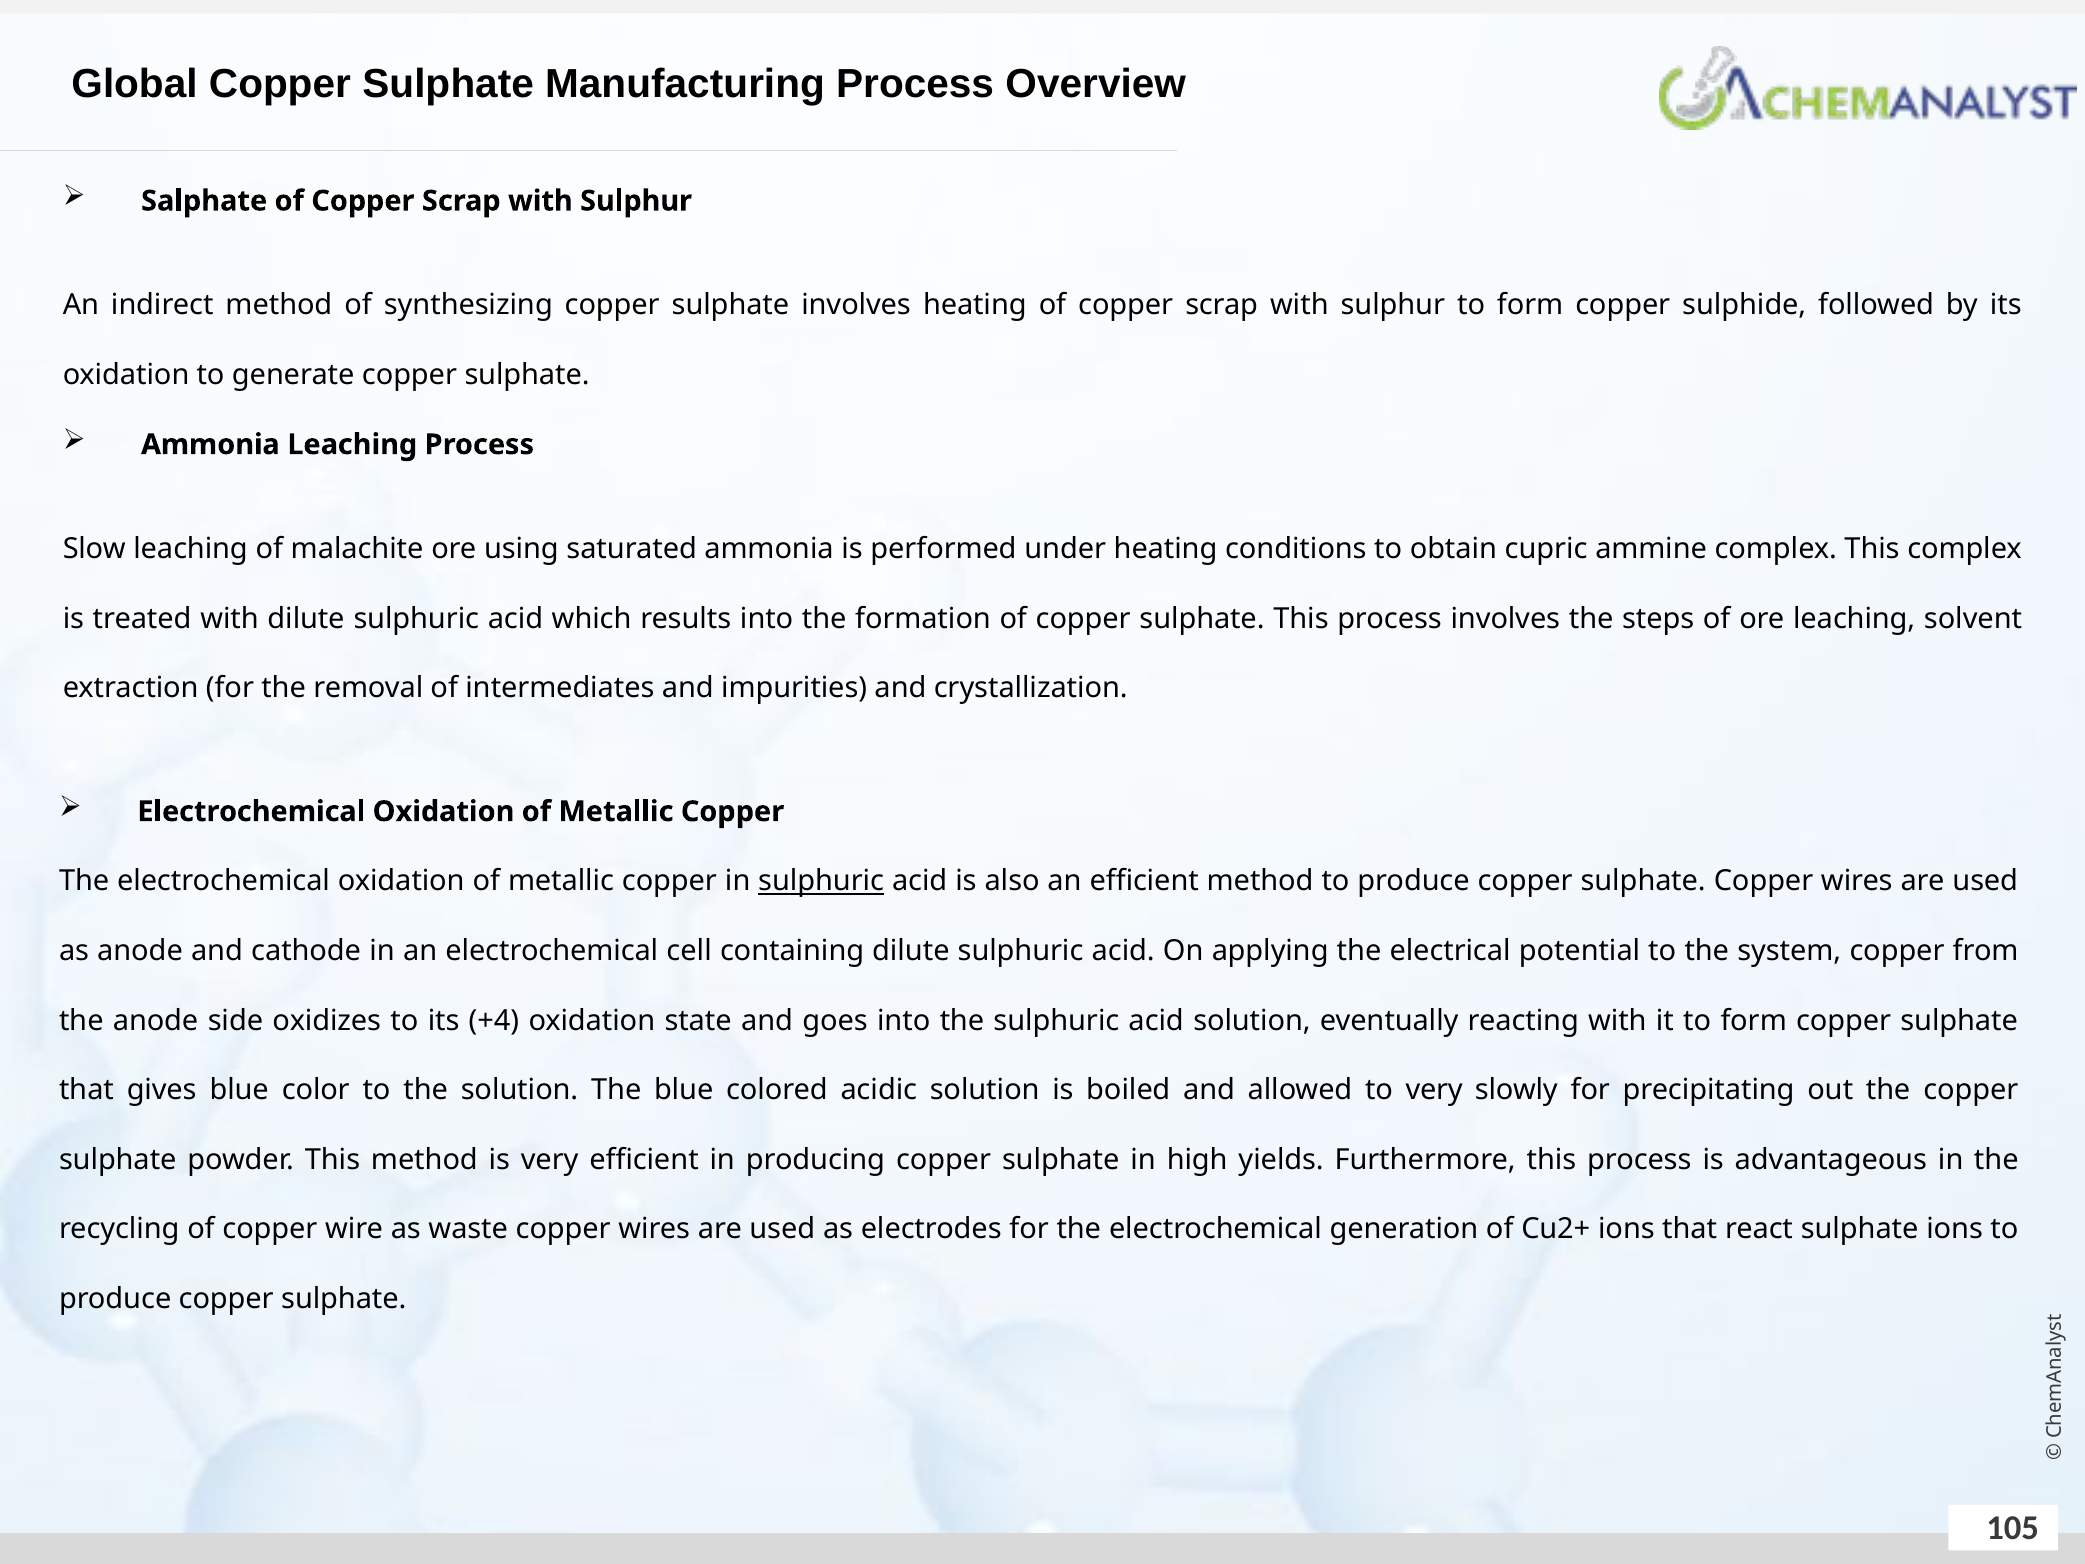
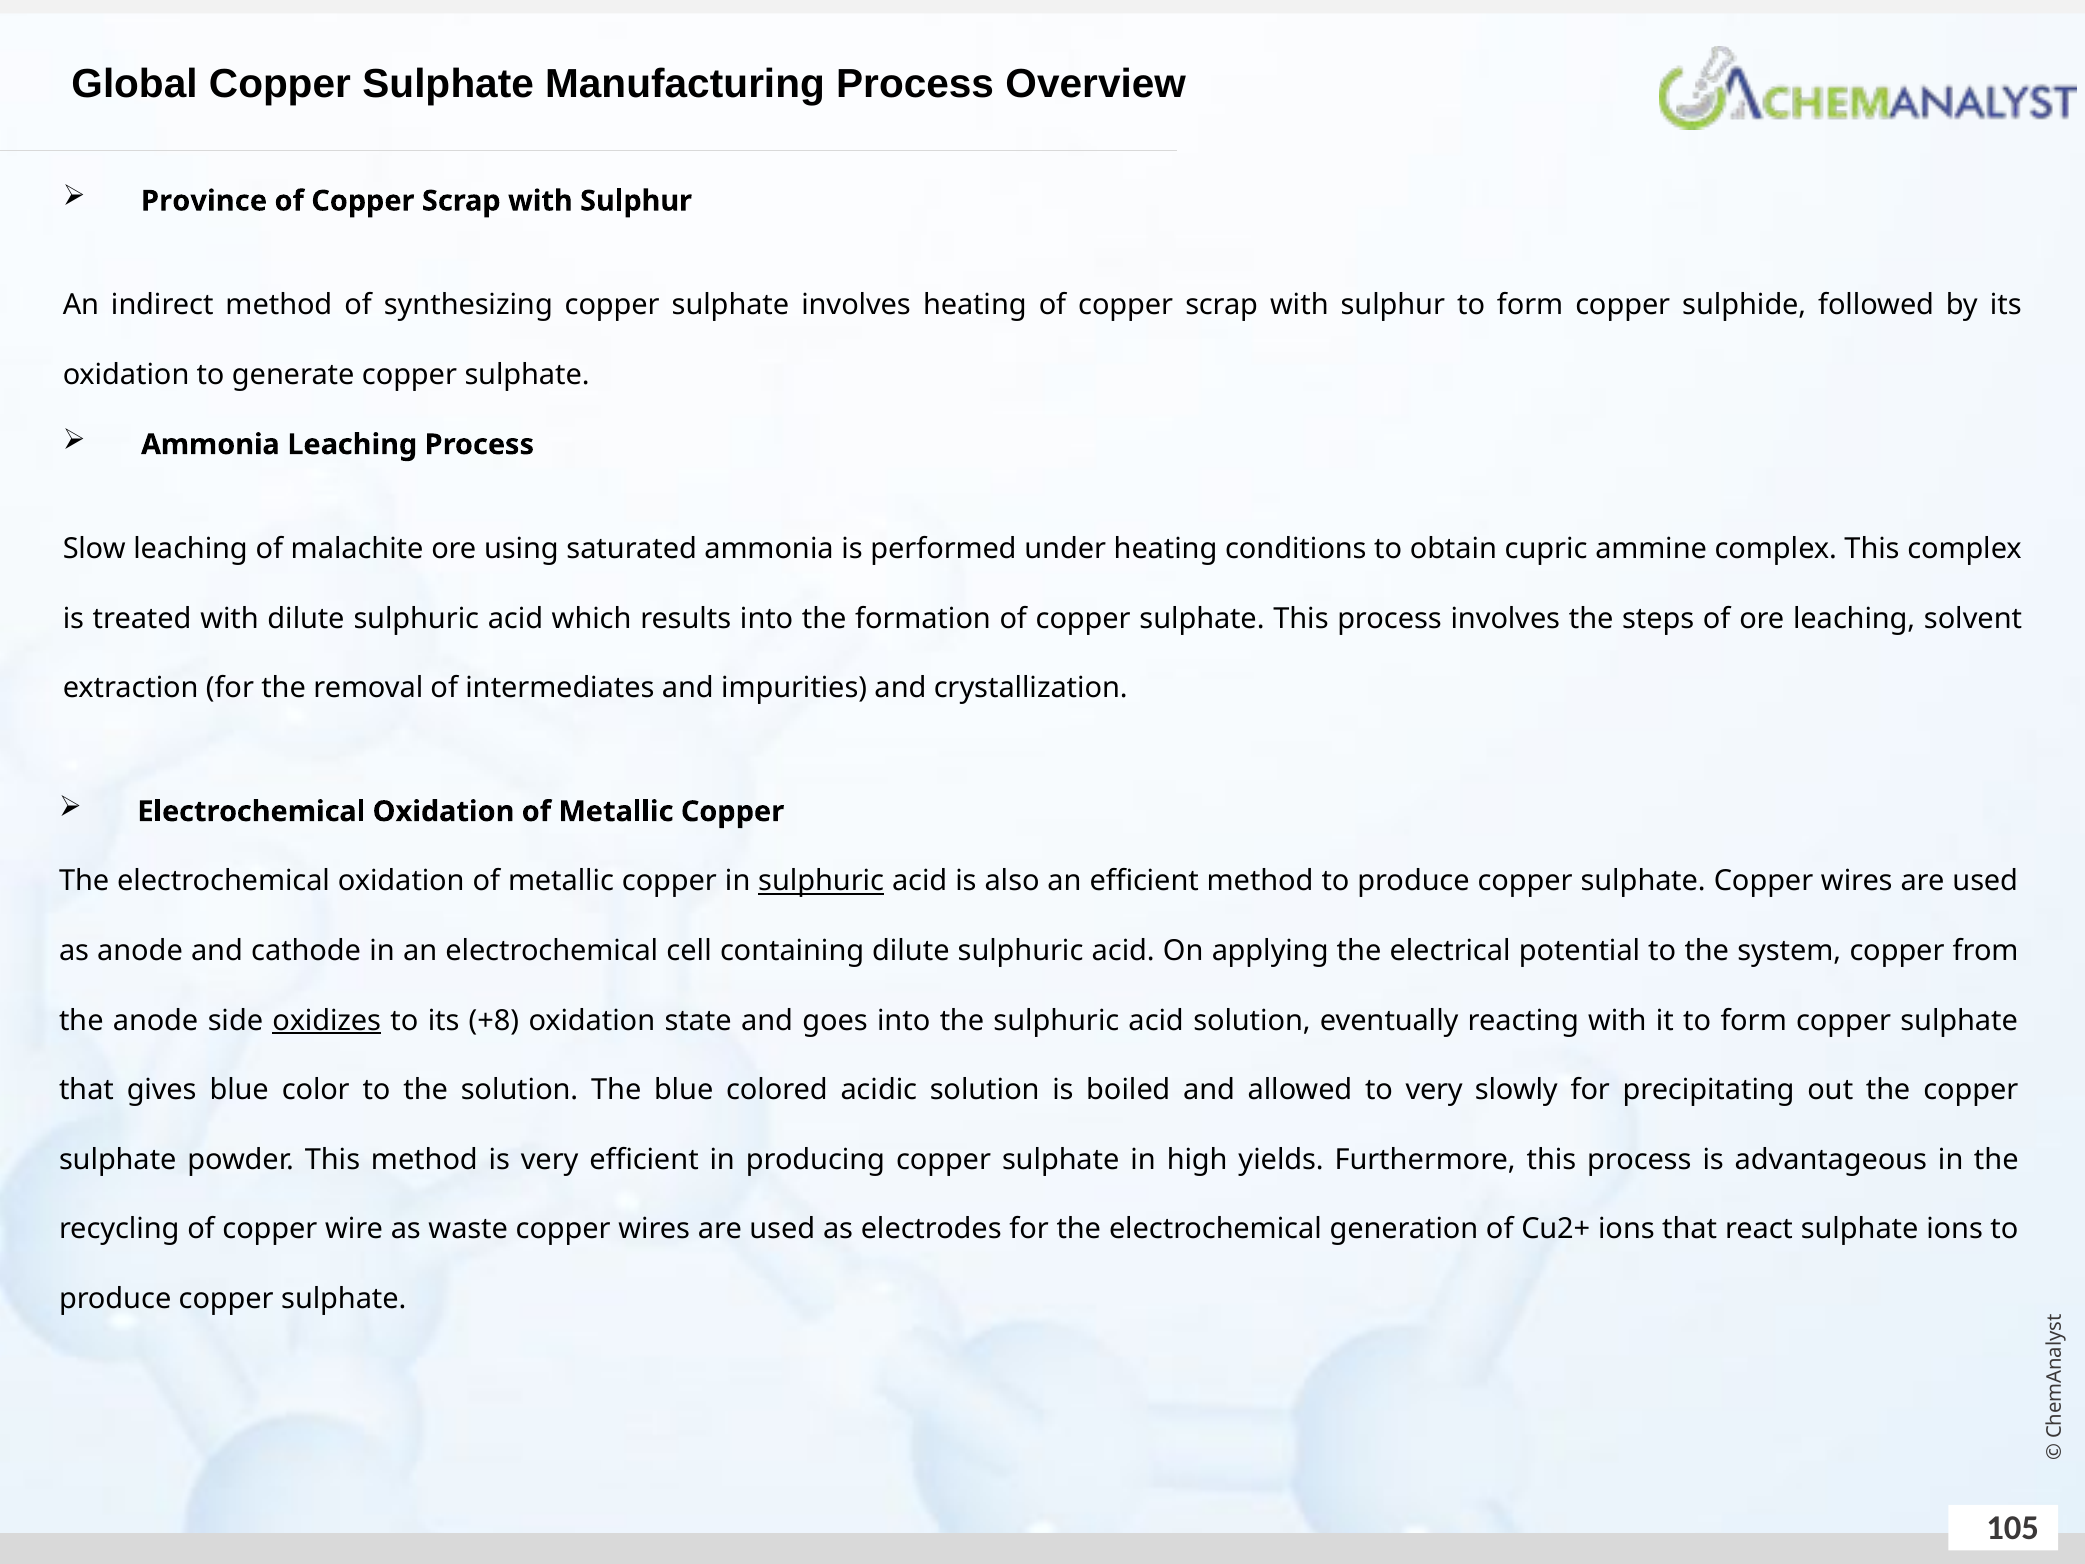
Salphate: Salphate -> Province
oxidizes underline: none -> present
+4: +4 -> +8
